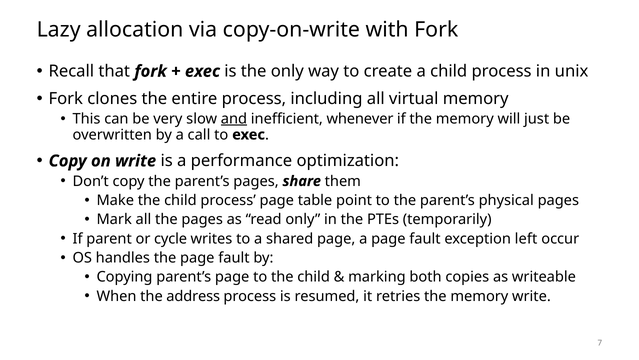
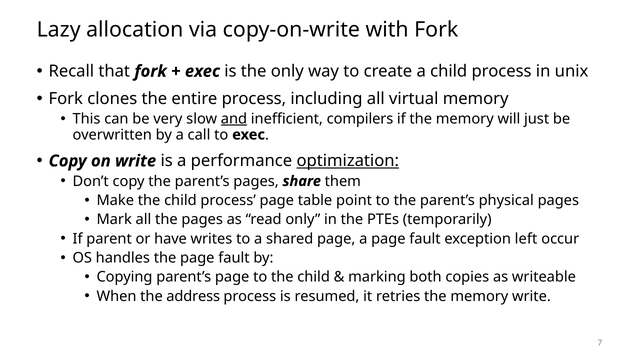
whenever: whenever -> compilers
optimization underline: none -> present
cycle: cycle -> have
